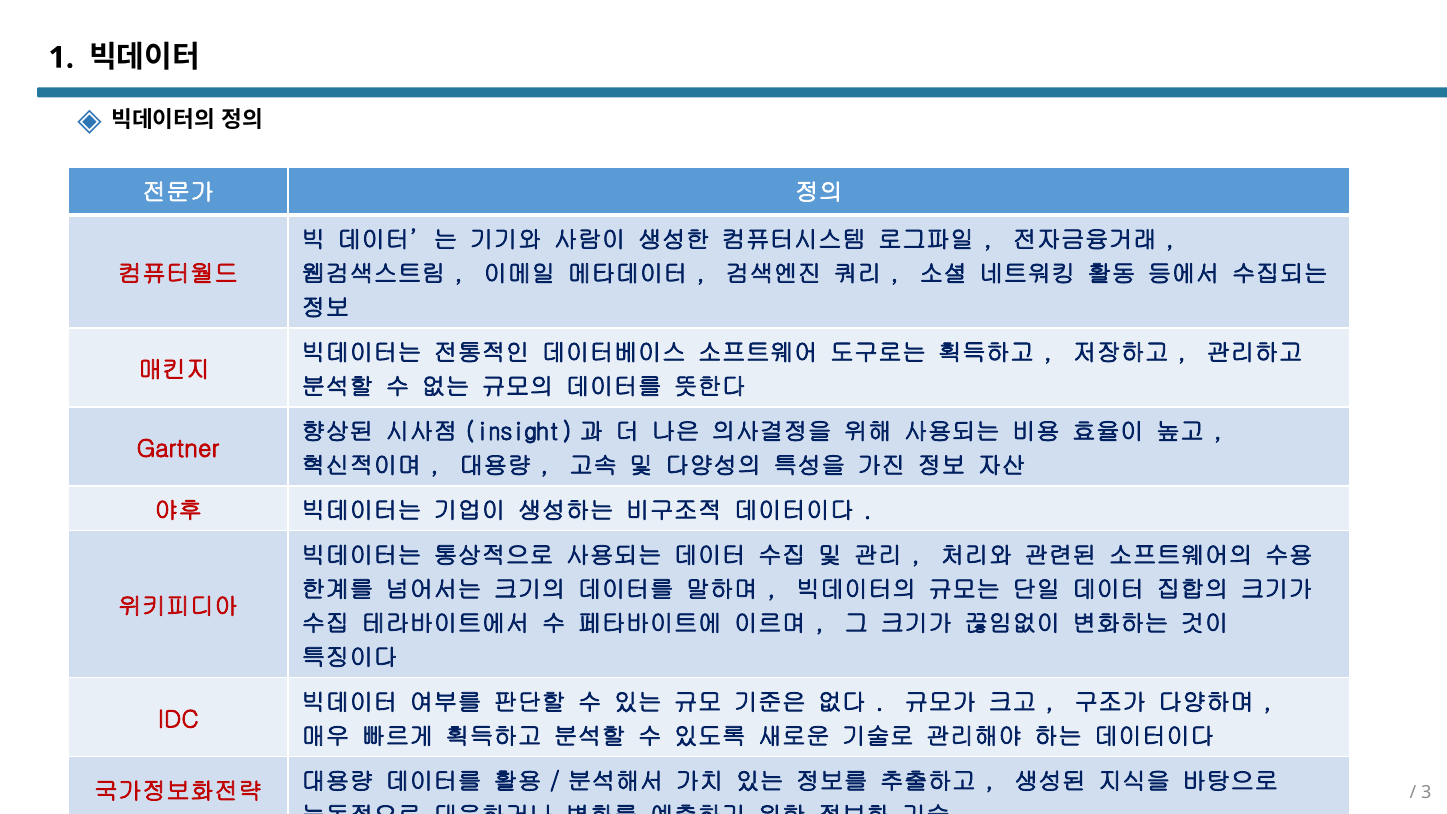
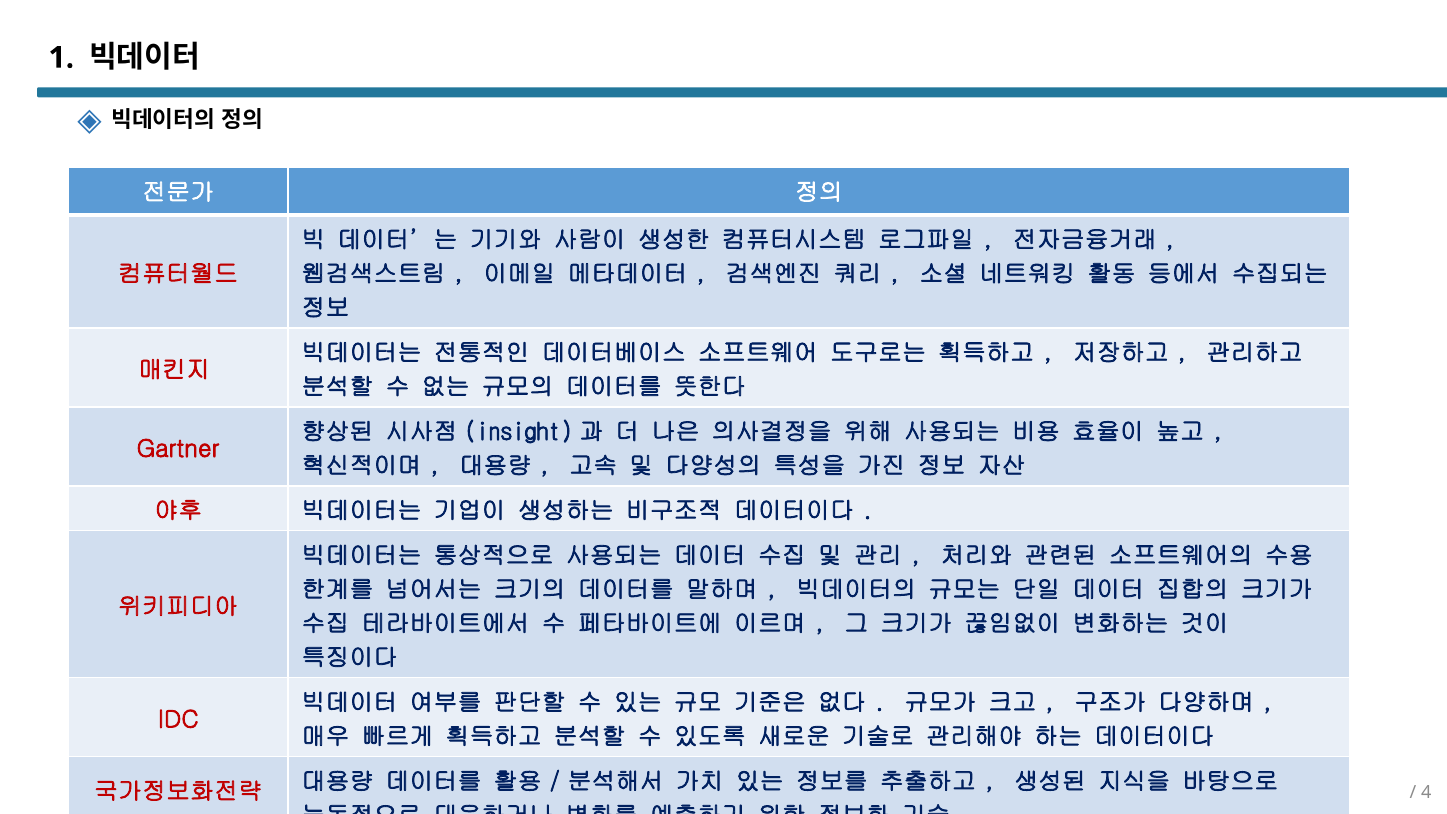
3: 3 -> 4
